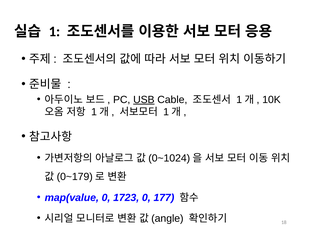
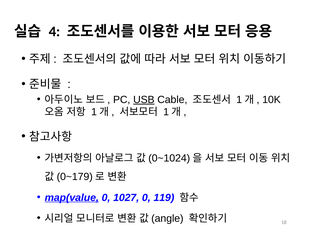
1: 1 -> 4
map(value underline: none -> present
1723: 1723 -> 1027
177: 177 -> 119
